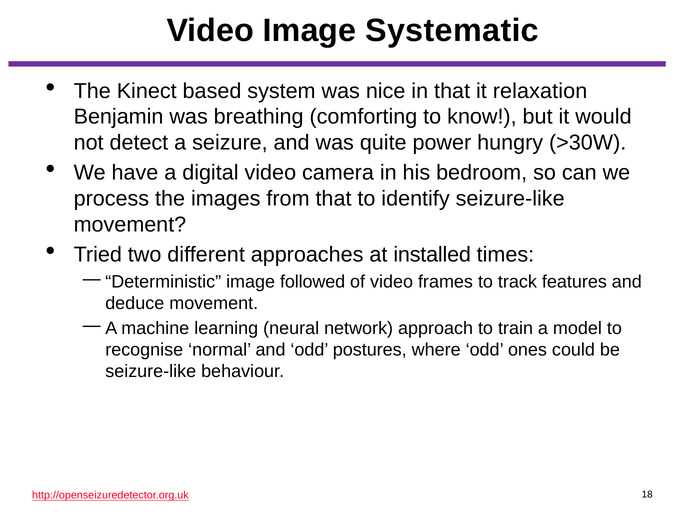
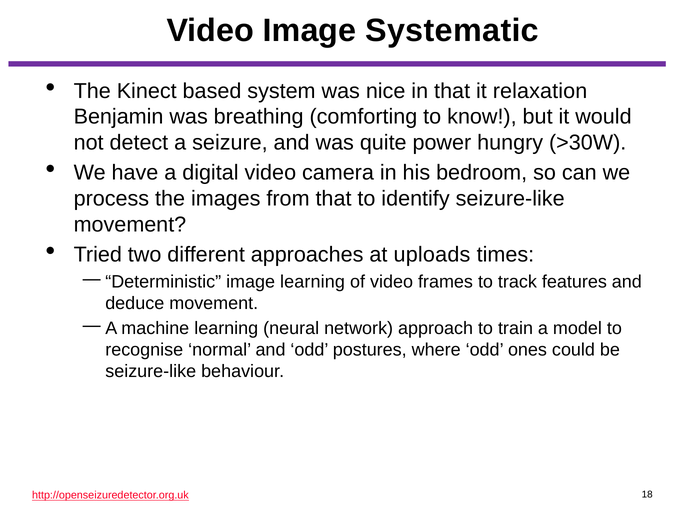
installed: installed -> uploads
image followed: followed -> learning
